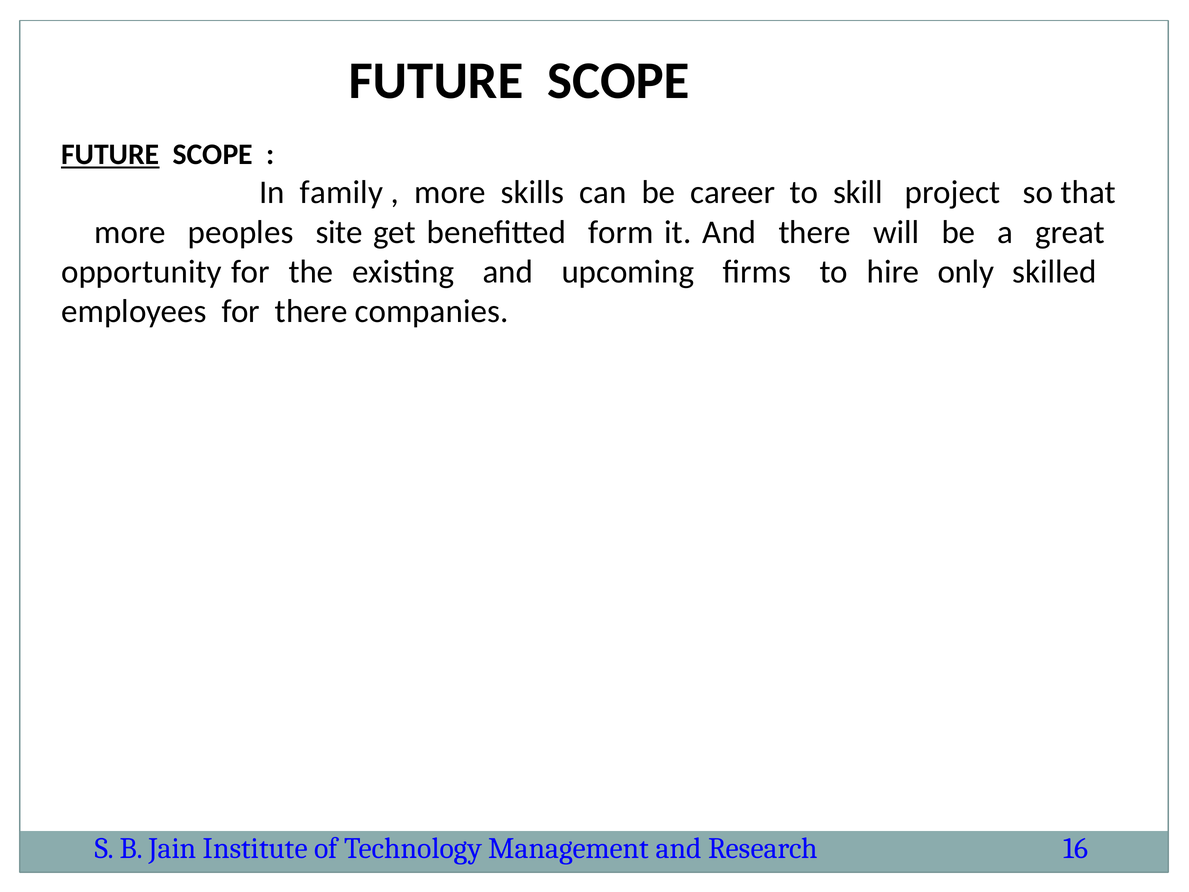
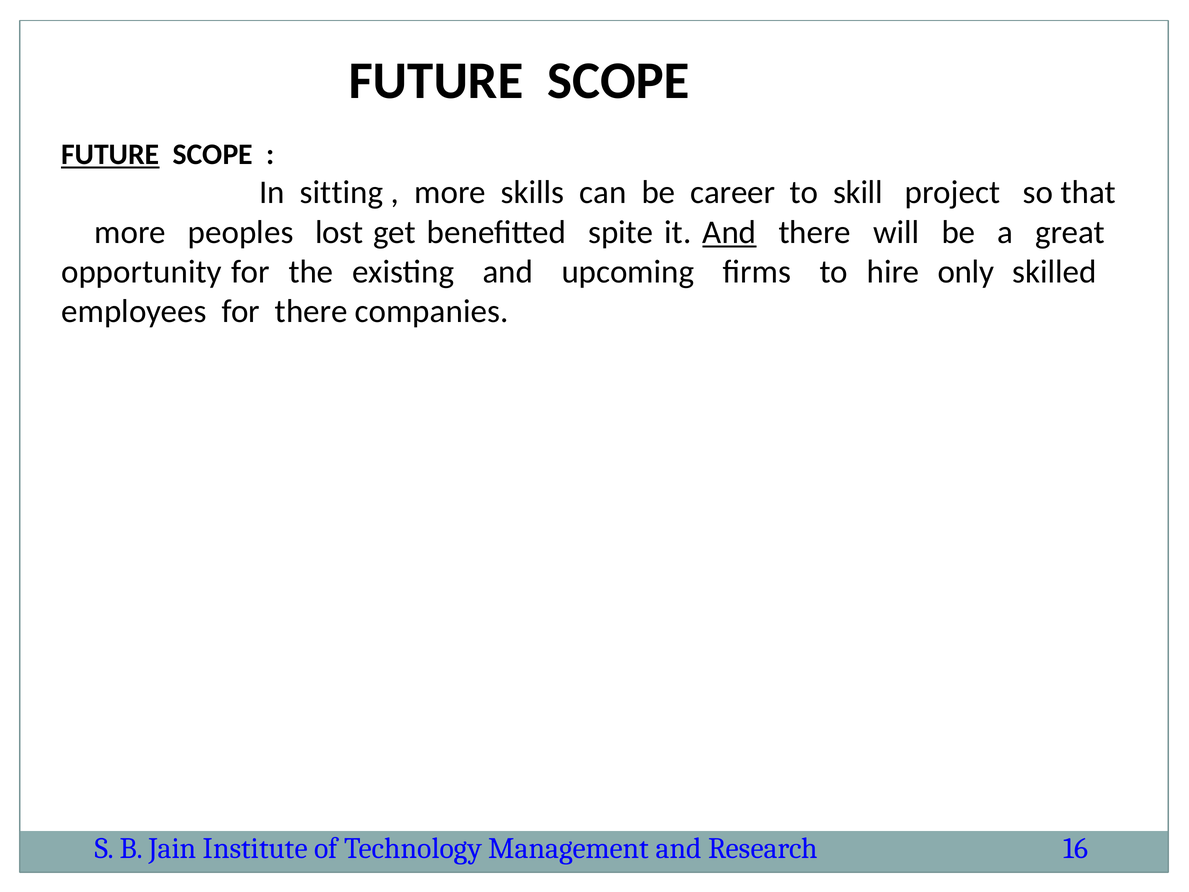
family: family -> sitting
site: site -> lost
form: form -> spite
And at (729, 232) underline: none -> present
